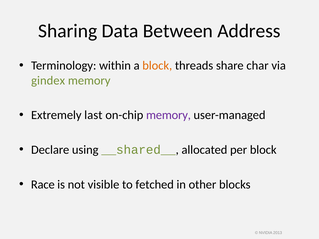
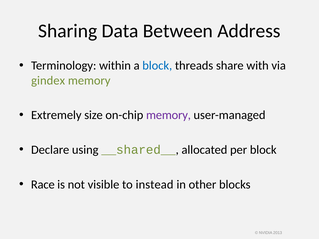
block at (157, 66) colour: orange -> blue
char: char -> with
last: last -> size
fetched: fetched -> instead
